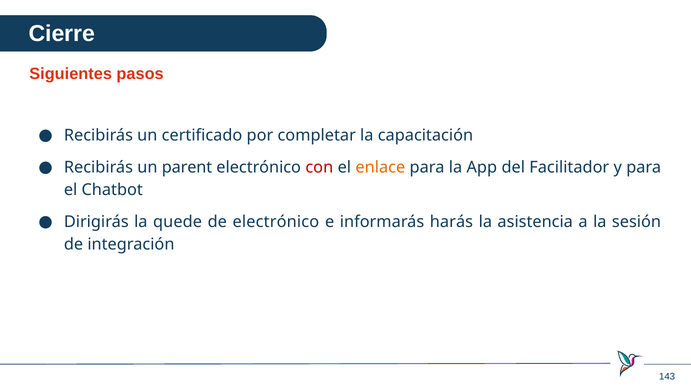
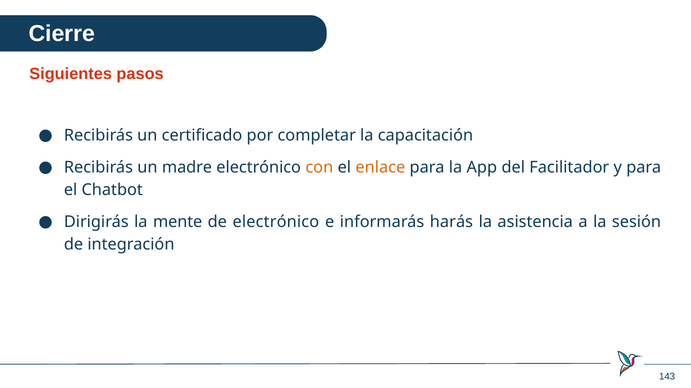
parent: parent -> madre
con colour: red -> orange
quede: quede -> mente
